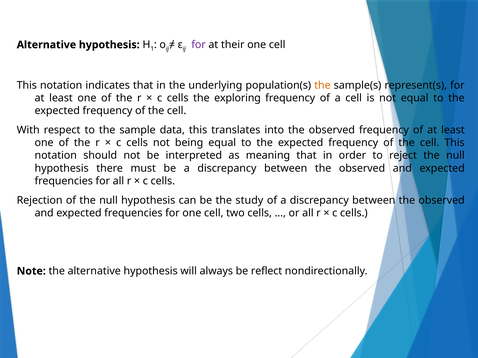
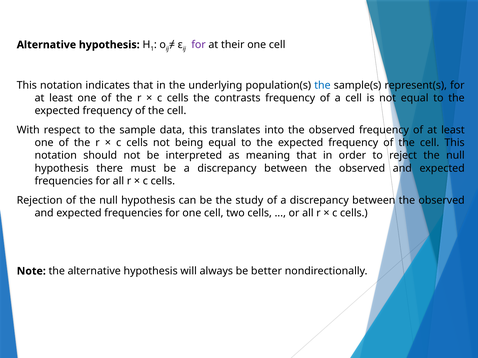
the at (322, 85) colour: orange -> blue
exploring: exploring -> contrasts
reflect: reflect -> better
